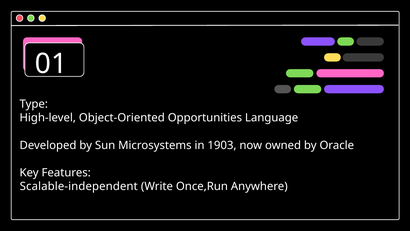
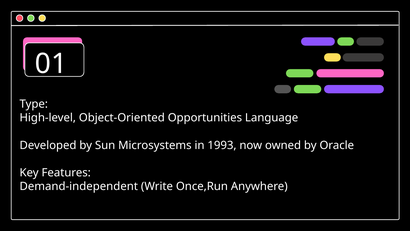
1903: 1903 -> 1993
Scalable-independent: Scalable-independent -> Demand-independent
